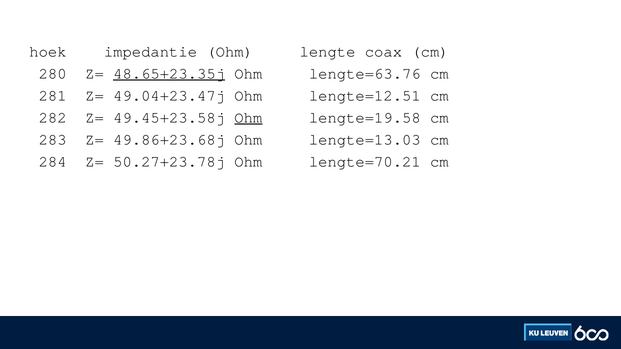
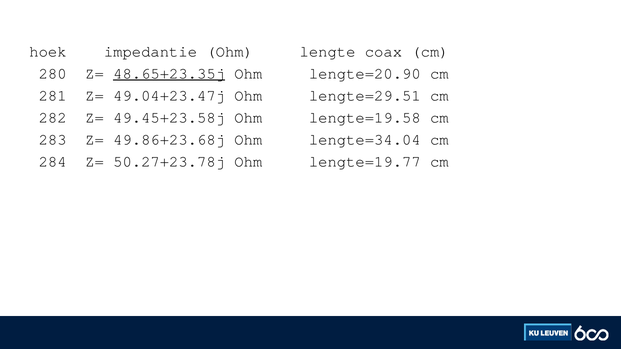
lengte=63.76: lengte=63.76 -> lengte=20.90
lengte=12.51: lengte=12.51 -> lengte=29.51
Ohm at (248, 118) underline: present -> none
lengte=13.03: lengte=13.03 -> lengte=34.04
lengte=70.21: lengte=70.21 -> lengte=19.77
